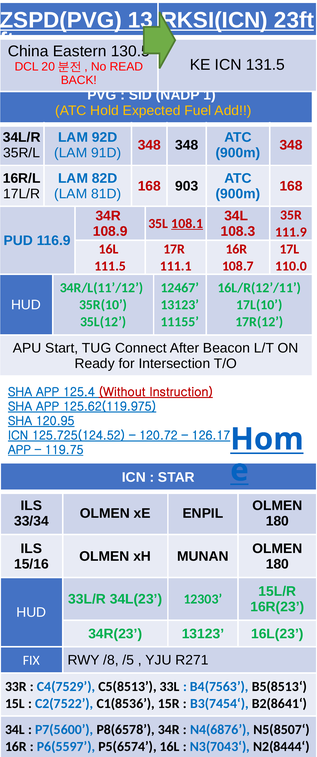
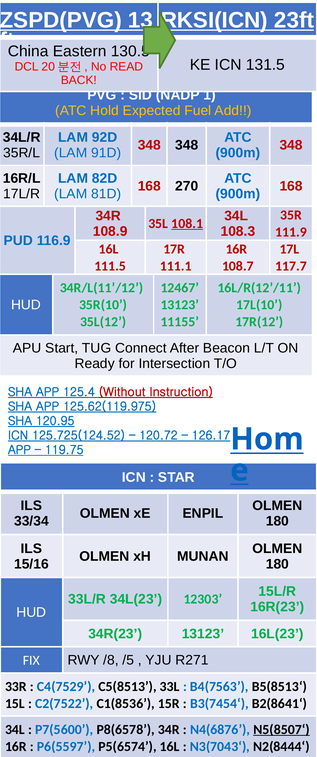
903: 903 -> 270
110.0: 110.0 -> 117.7
N5(8507‘ underline: none -> present
